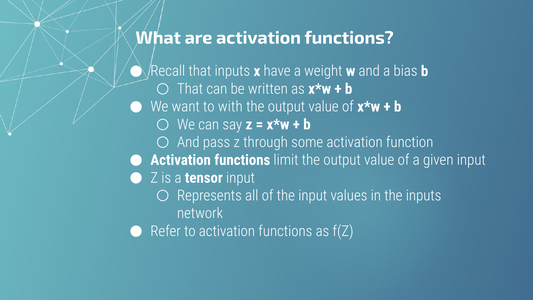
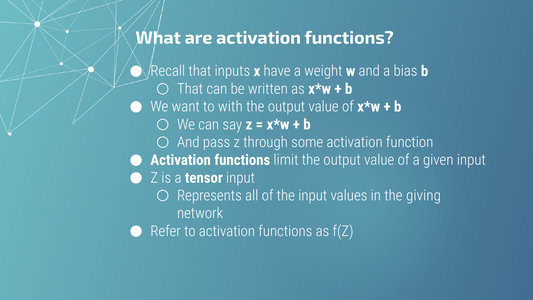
the inputs: inputs -> giving
